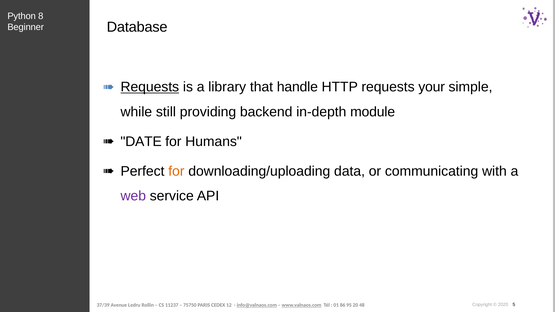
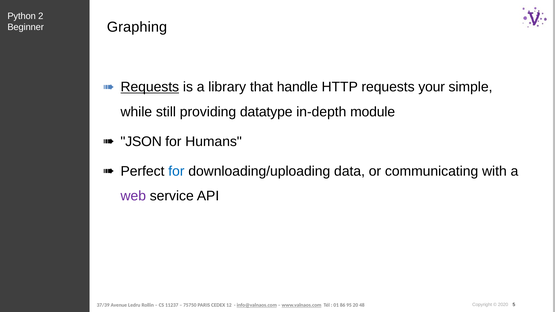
8: 8 -> 2
Database: Database -> Graphing
backend: backend -> datatype
DATE: DATE -> JSON
for at (176, 171) colour: orange -> blue
